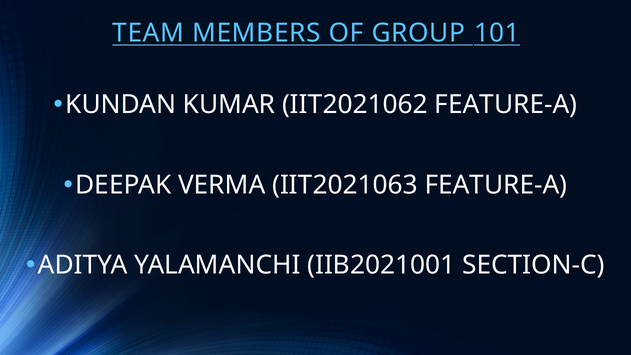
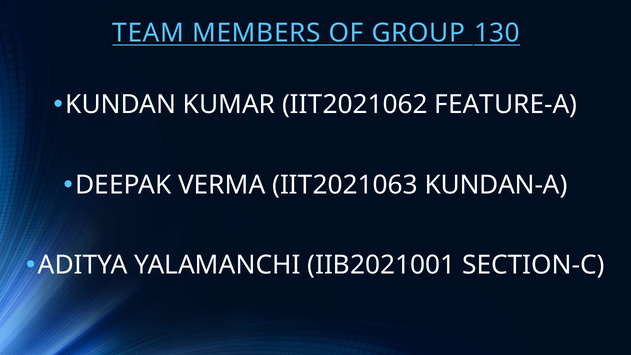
101: 101 -> 130
IIT2021063 FEATURE-A: FEATURE-A -> KUNDAN-A
